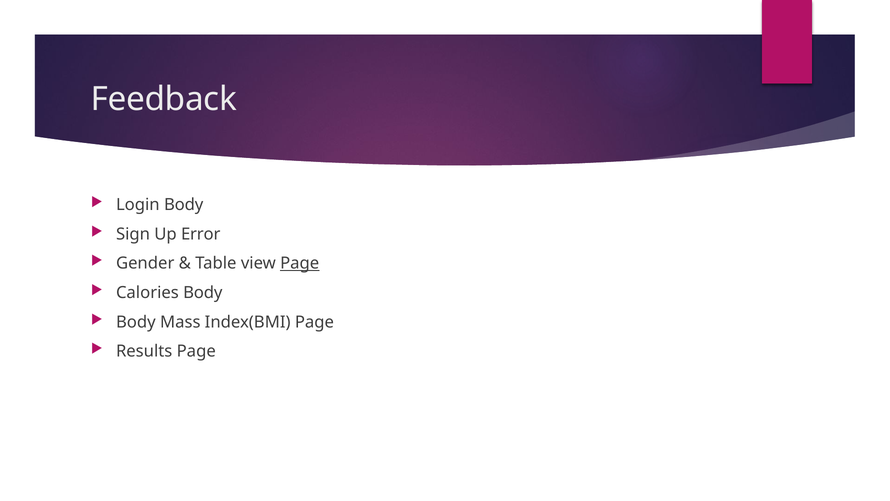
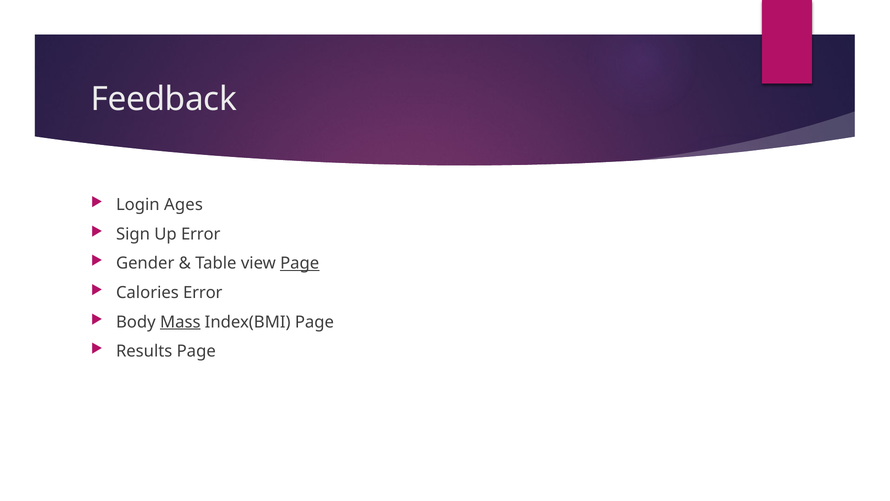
Login Body: Body -> Ages
Calories Body: Body -> Error
Mass underline: none -> present
